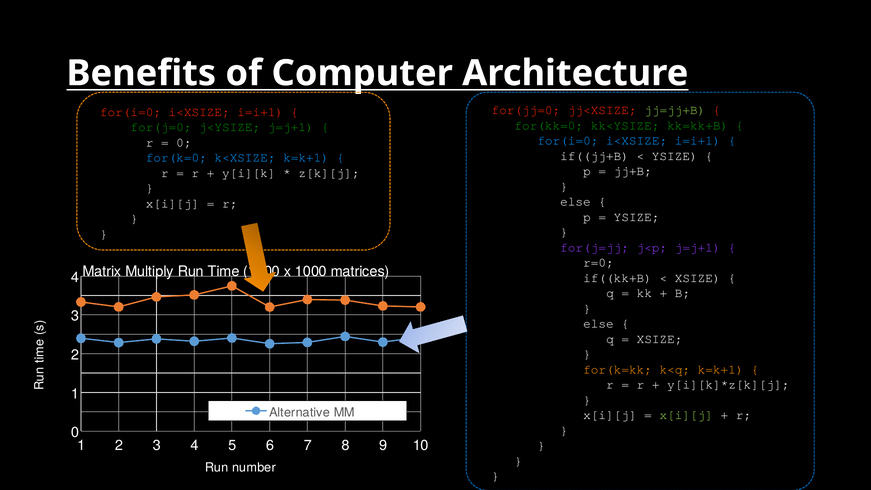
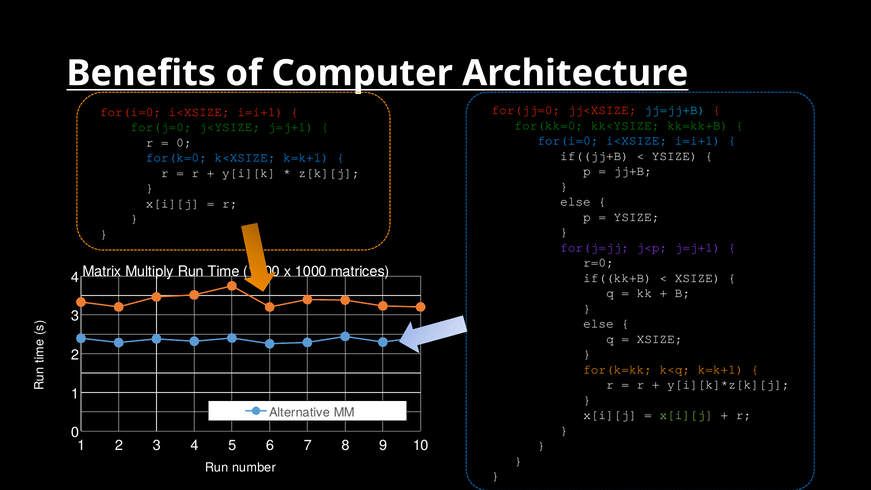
jj=jj+B colour: light green -> light blue
